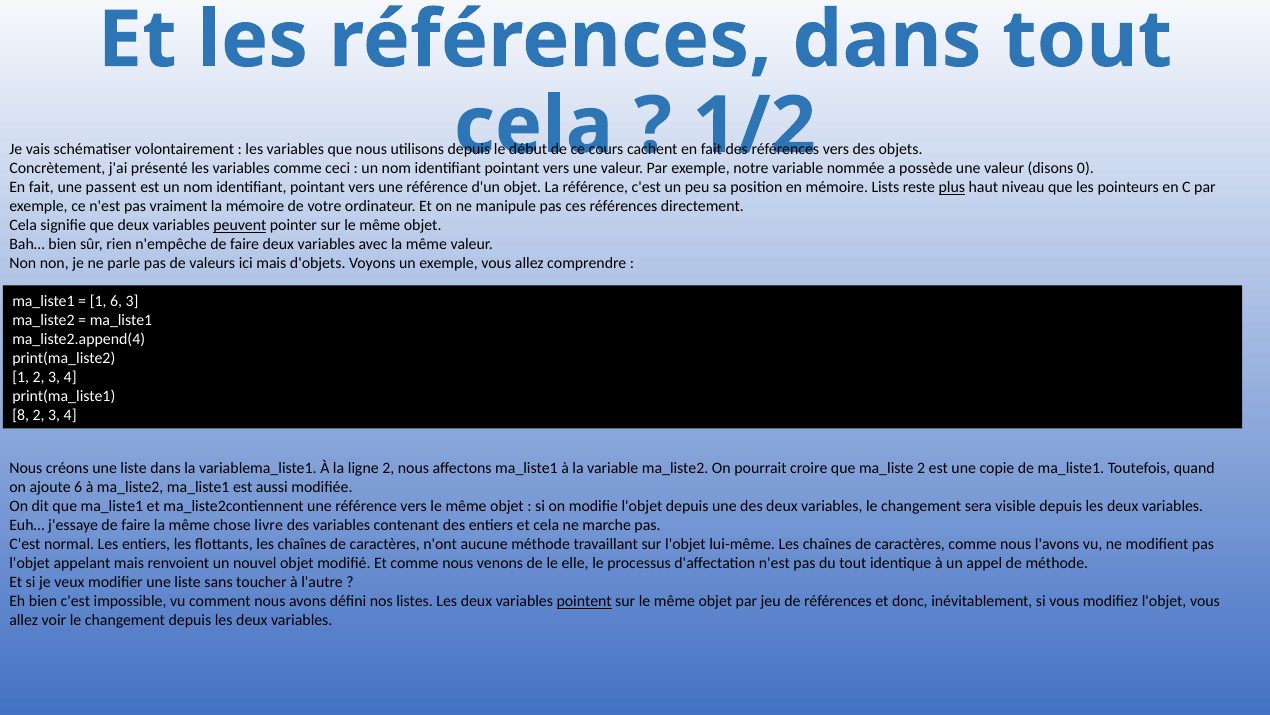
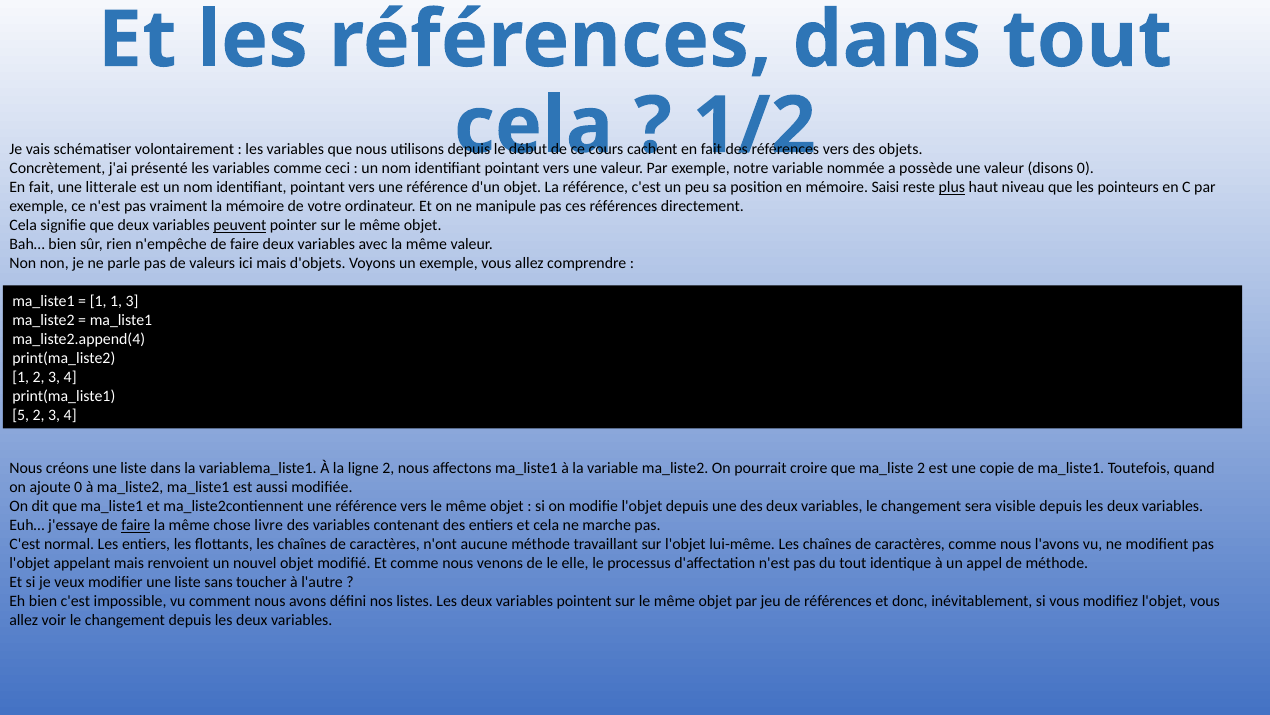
passent: passent -> litterale
Lists: Lists -> Saisi
1 6: 6 -> 1
8: 8 -> 5
ajoute 6: 6 -> 0
faire at (136, 525) underline: none -> present
pointent underline: present -> none
